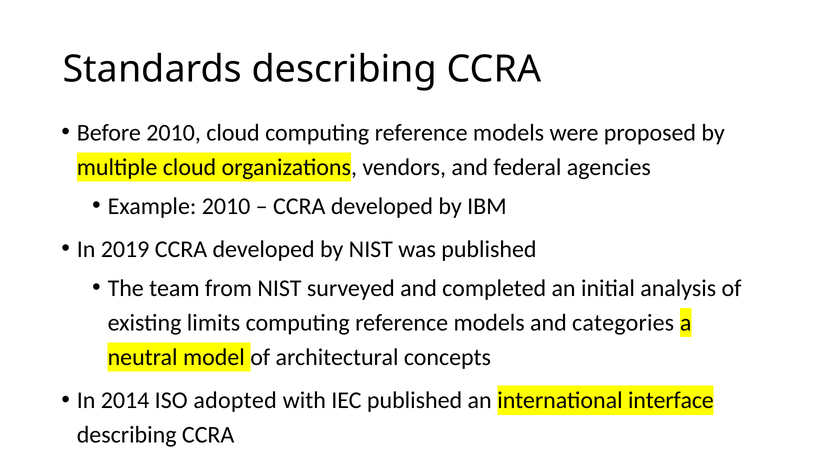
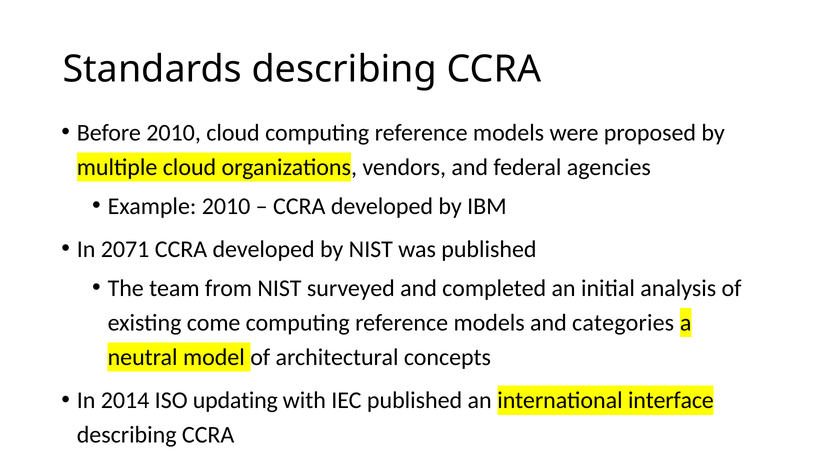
2019: 2019 -> 2071
limits: limits -> come
adopted: adopted -> updating
